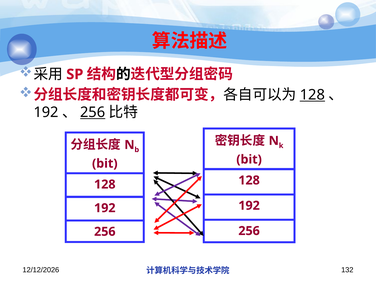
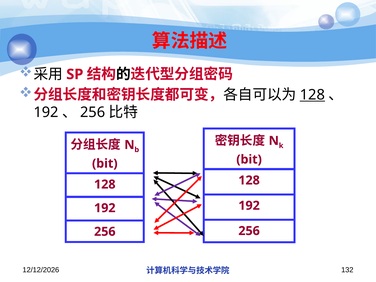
256 at (93, 112) underline: present -> none
